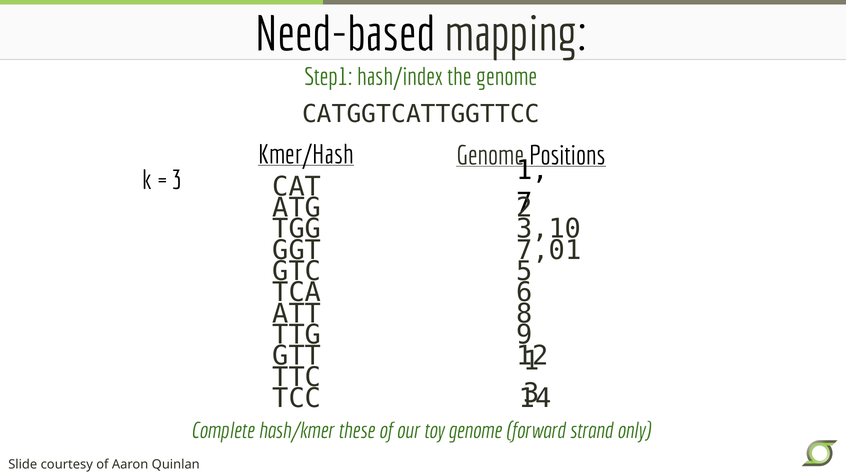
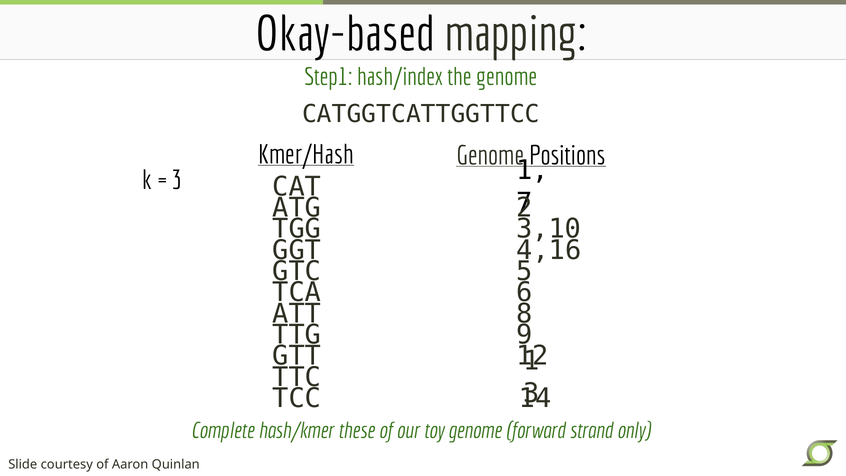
Need-based: Need-based -> Okay-based
7,01: 7,01 -> 4,16
